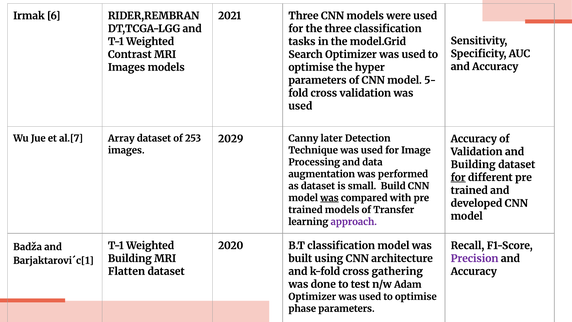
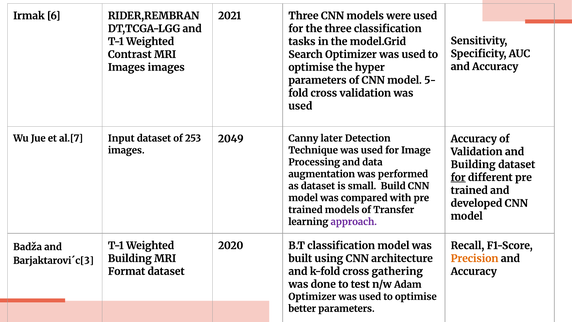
Images models: models -> images
Array: Array -> Input
2029: 2029 -> 2049
was at (329, 198) underline: present -> none
Precision colour: purple -> orange
Barjaktarovi´c[1: Barjaktarovi´c[1 -> Barjaktarovi´c[3
Flatten: Flatten -> Format
phase: phase -> better
